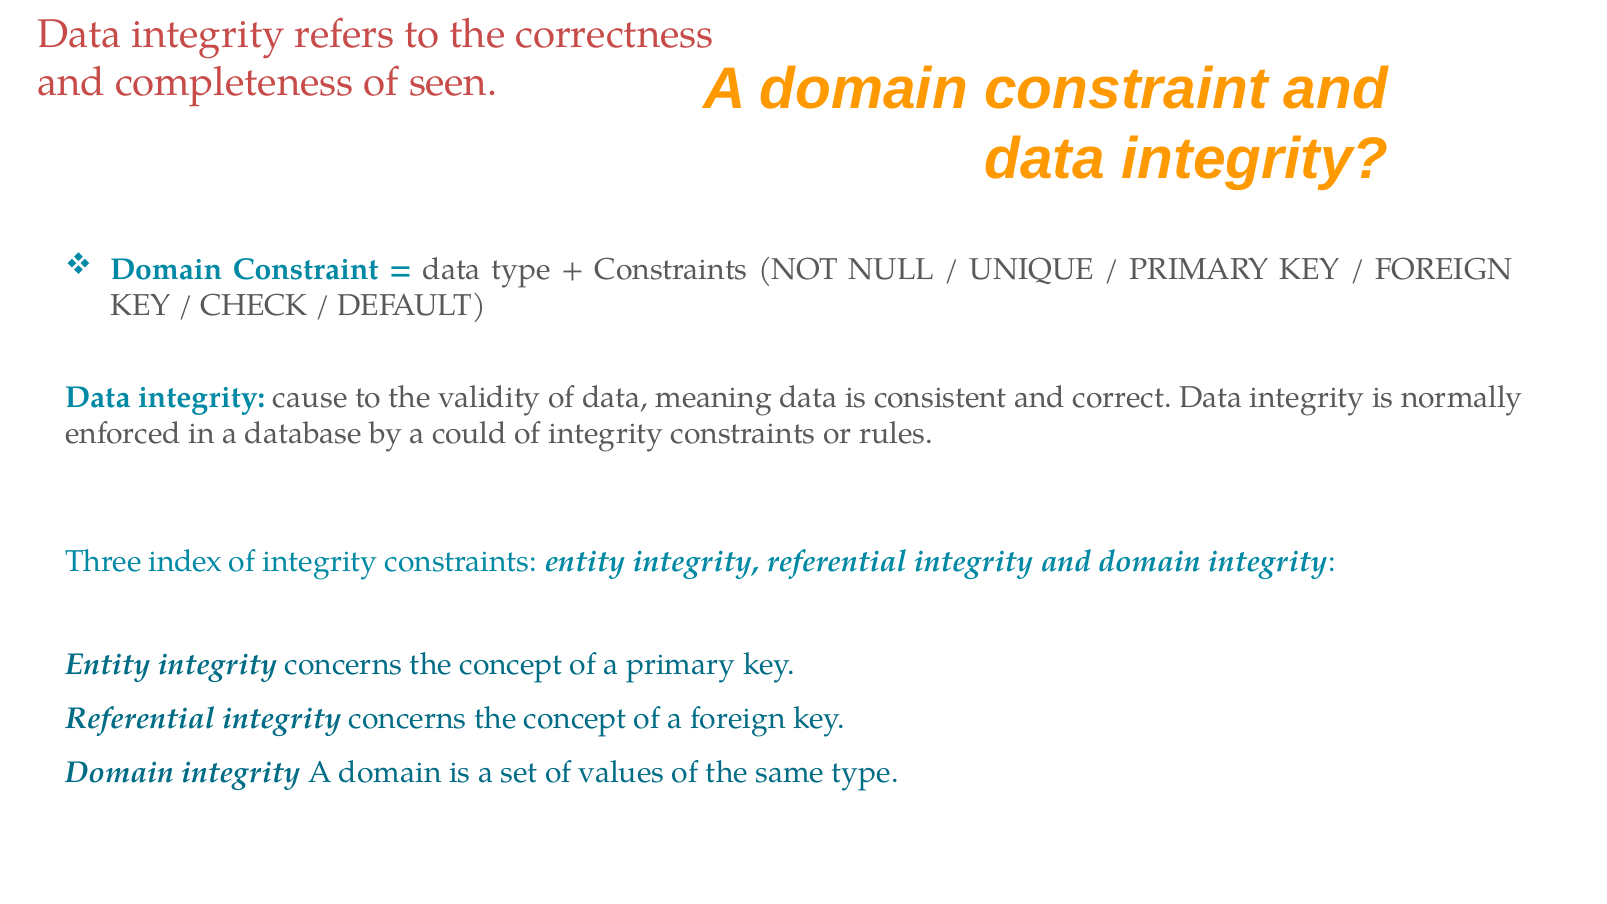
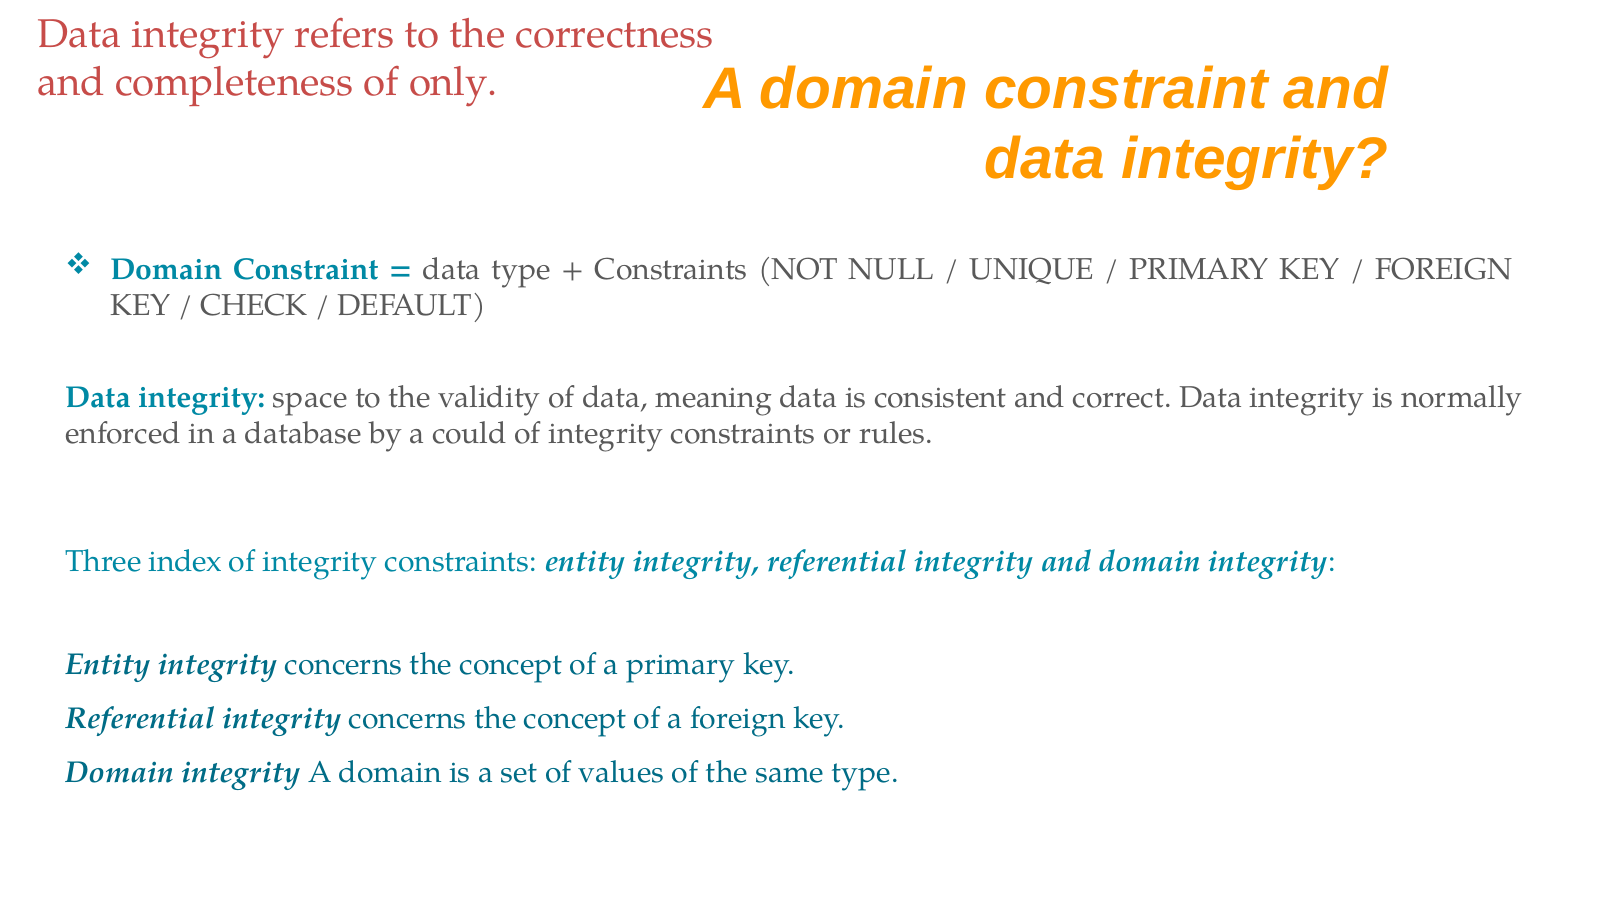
seen: seen -> only
cause: cause -> space
